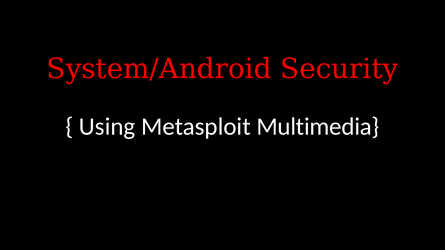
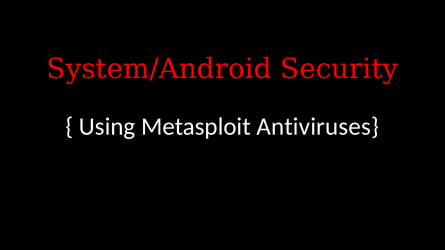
Multimedia: Multimedia -> Antiviruses
